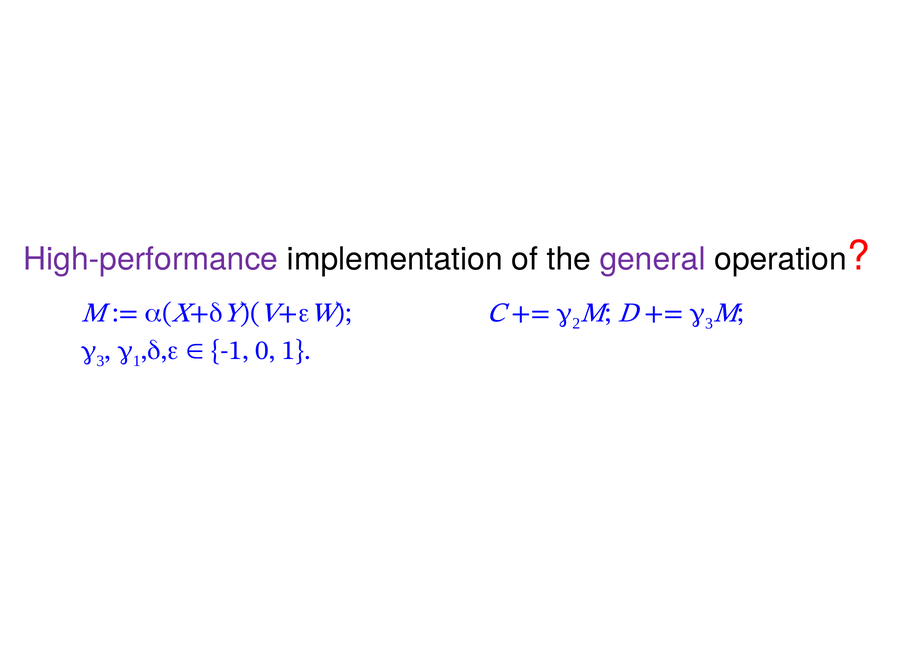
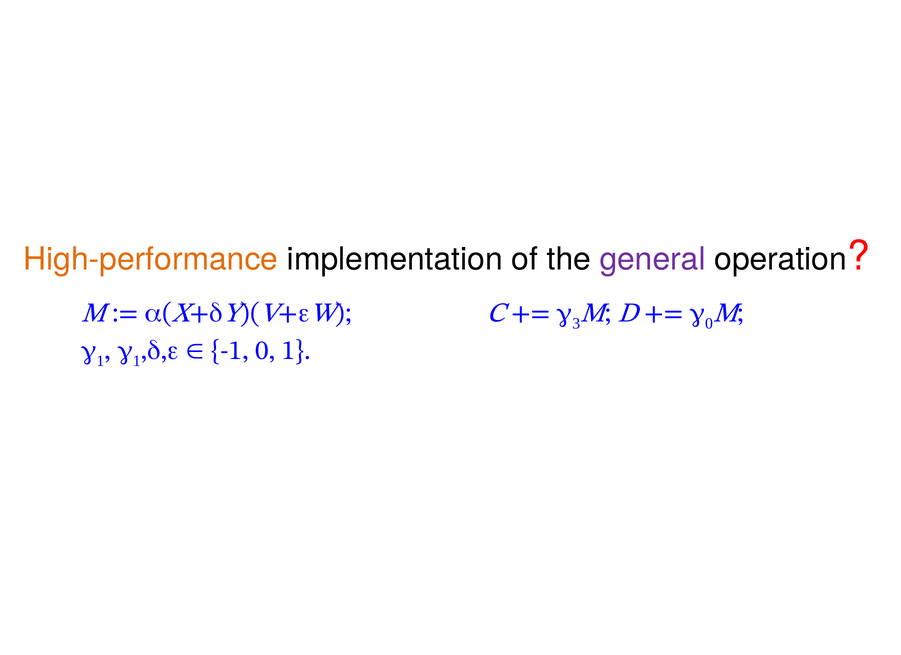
High-performance colour: purple -> orange
2: 2 -> 3
3 at (709, 324): 3 -> 0
3 at (100, 361): 3 -> 1
